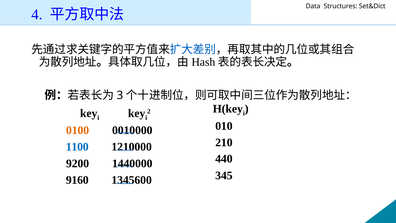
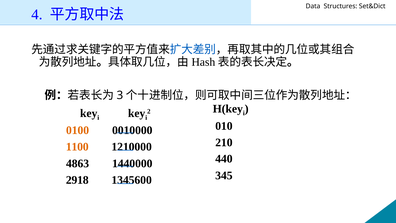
1100 colour: blue -> orange
9200: 9200 -> 4863
9160: 9160 -> 2918
